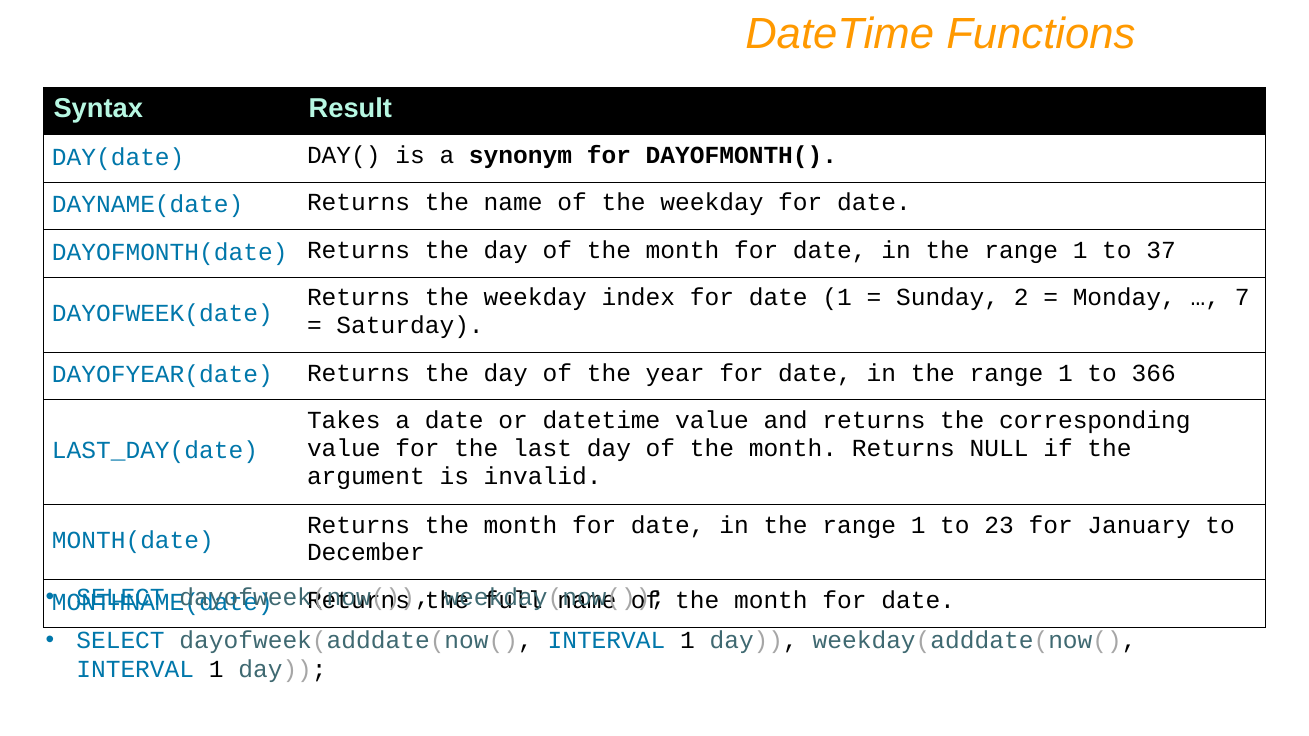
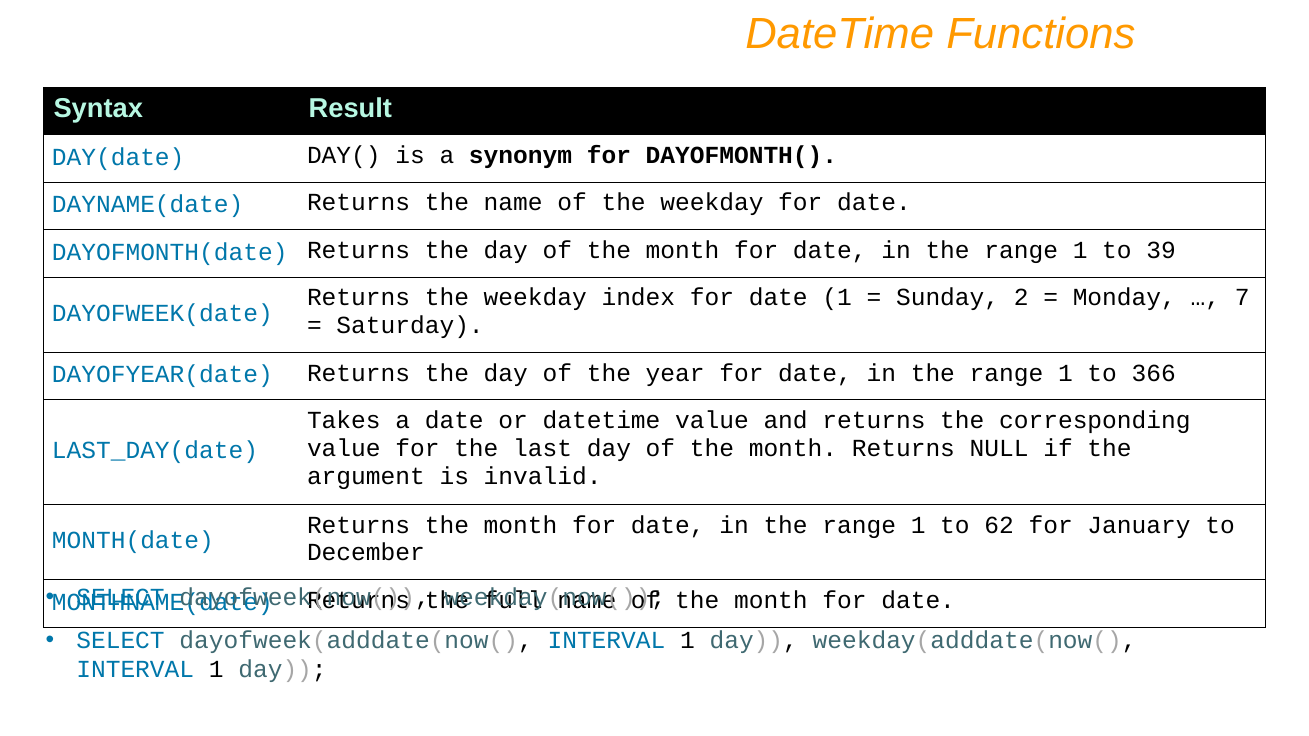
37: 37 -> 39
23: 23 -> 62
